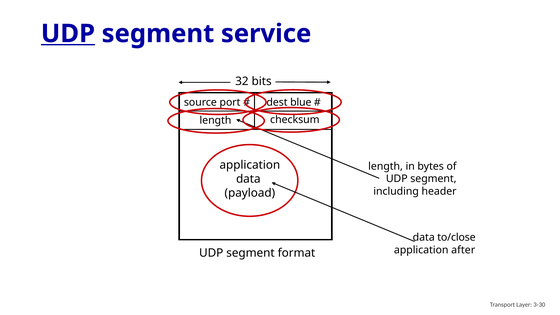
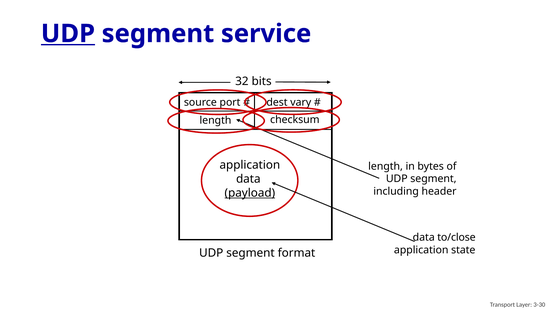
blue: blue -> vary
payload underline: none -> present
after: after -> state
